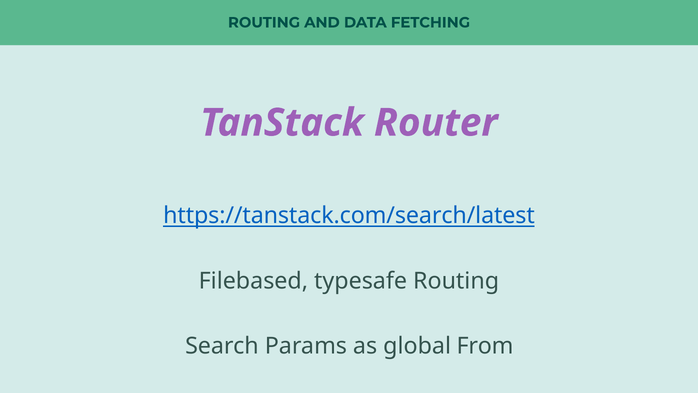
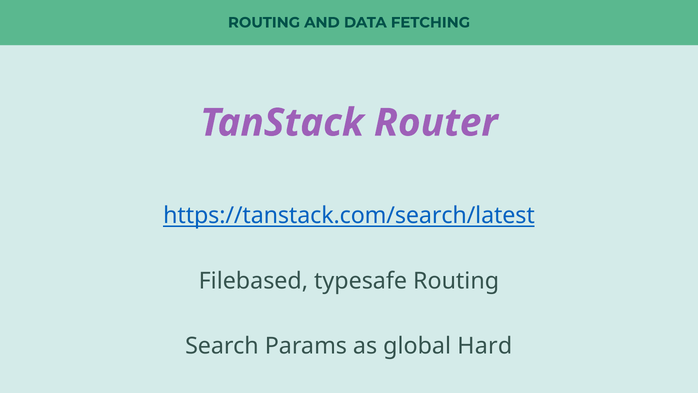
From: From -> Hard
